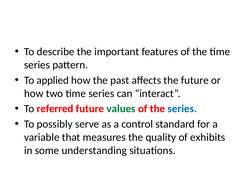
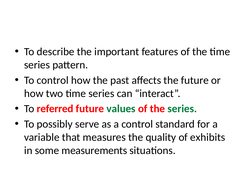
To applied: applied -> control
series at (182, 109) colour: blue -> green
understanding: understanding -> measurements
